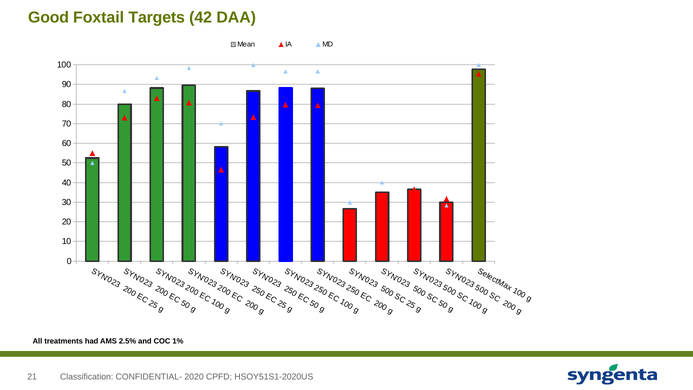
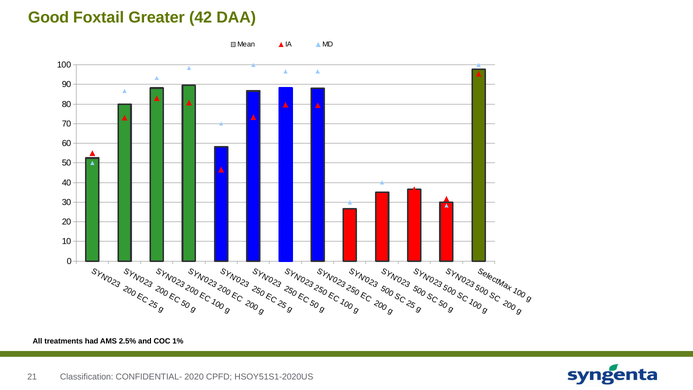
Targets: Targets -> Greater
